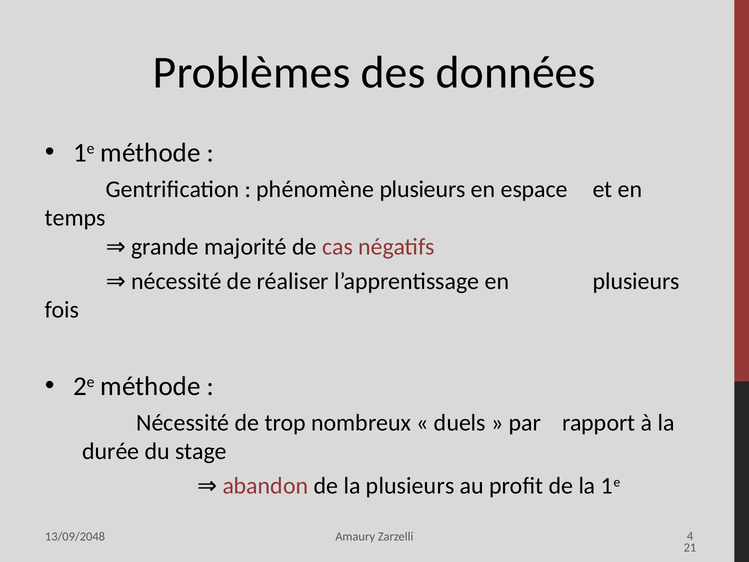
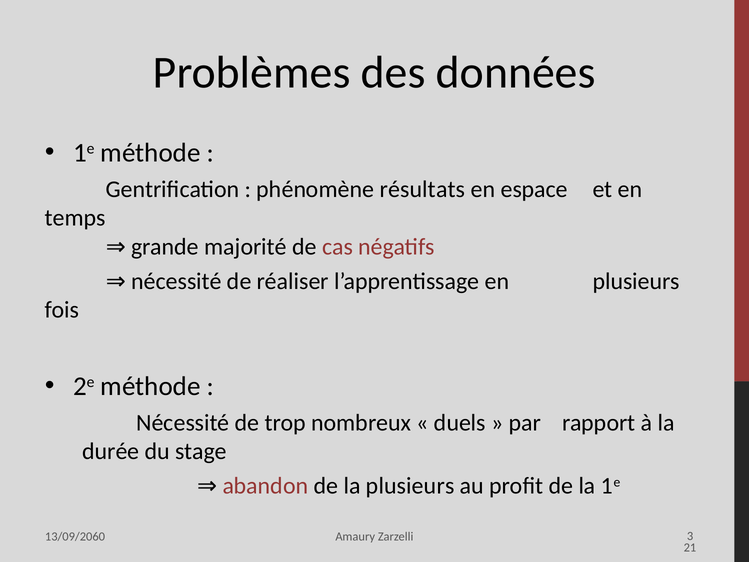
phénomène plusieurs: plusieurs -> résultats
4: 4 -> 3
13/09/2048: 13/09/2048 -> 13/09/2060
